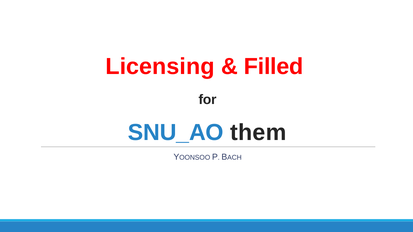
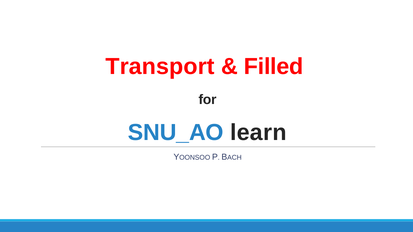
Licensing: Licensing -> Transport
them: them -> learn
